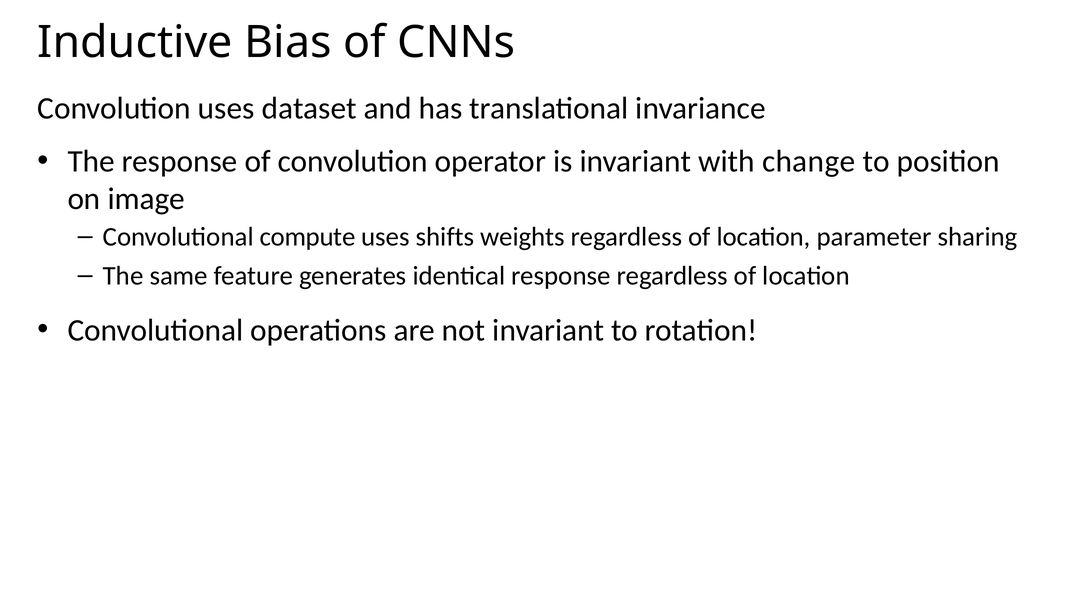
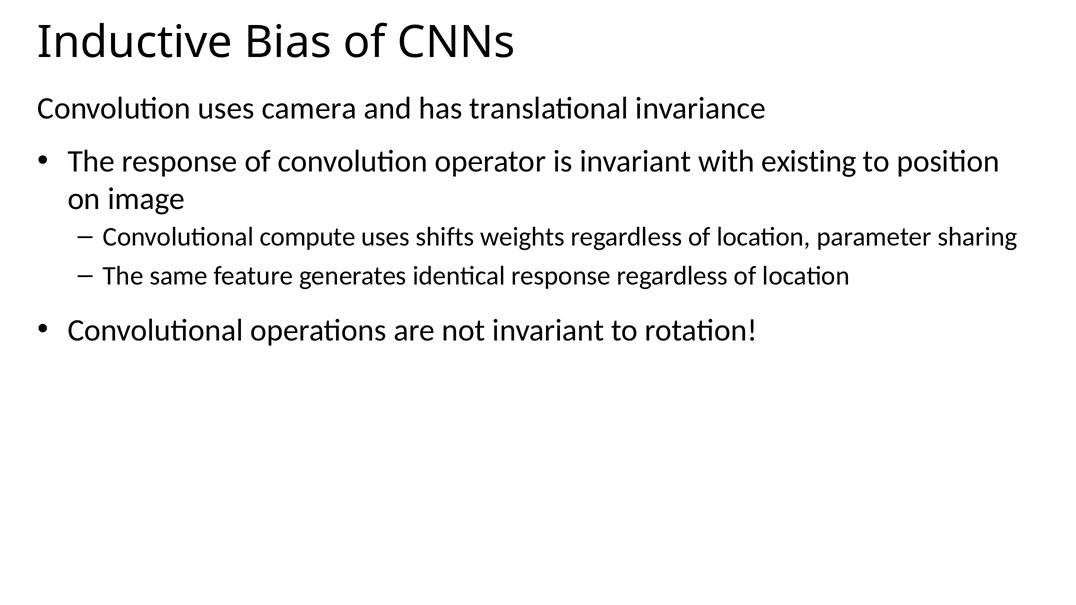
dataset: dataset -> camera
change: change -> existing
